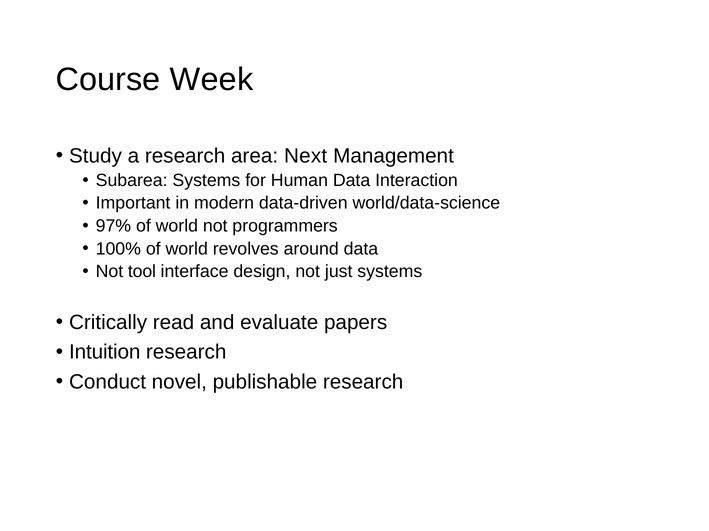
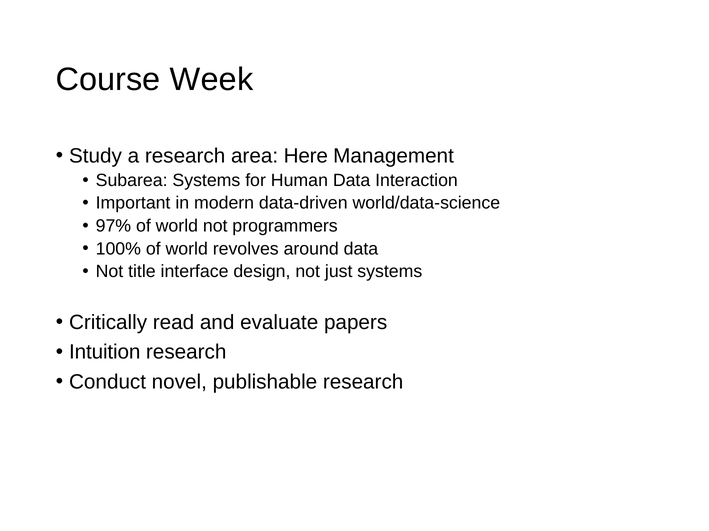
Next: Next -> Here
tool: tool -> title
